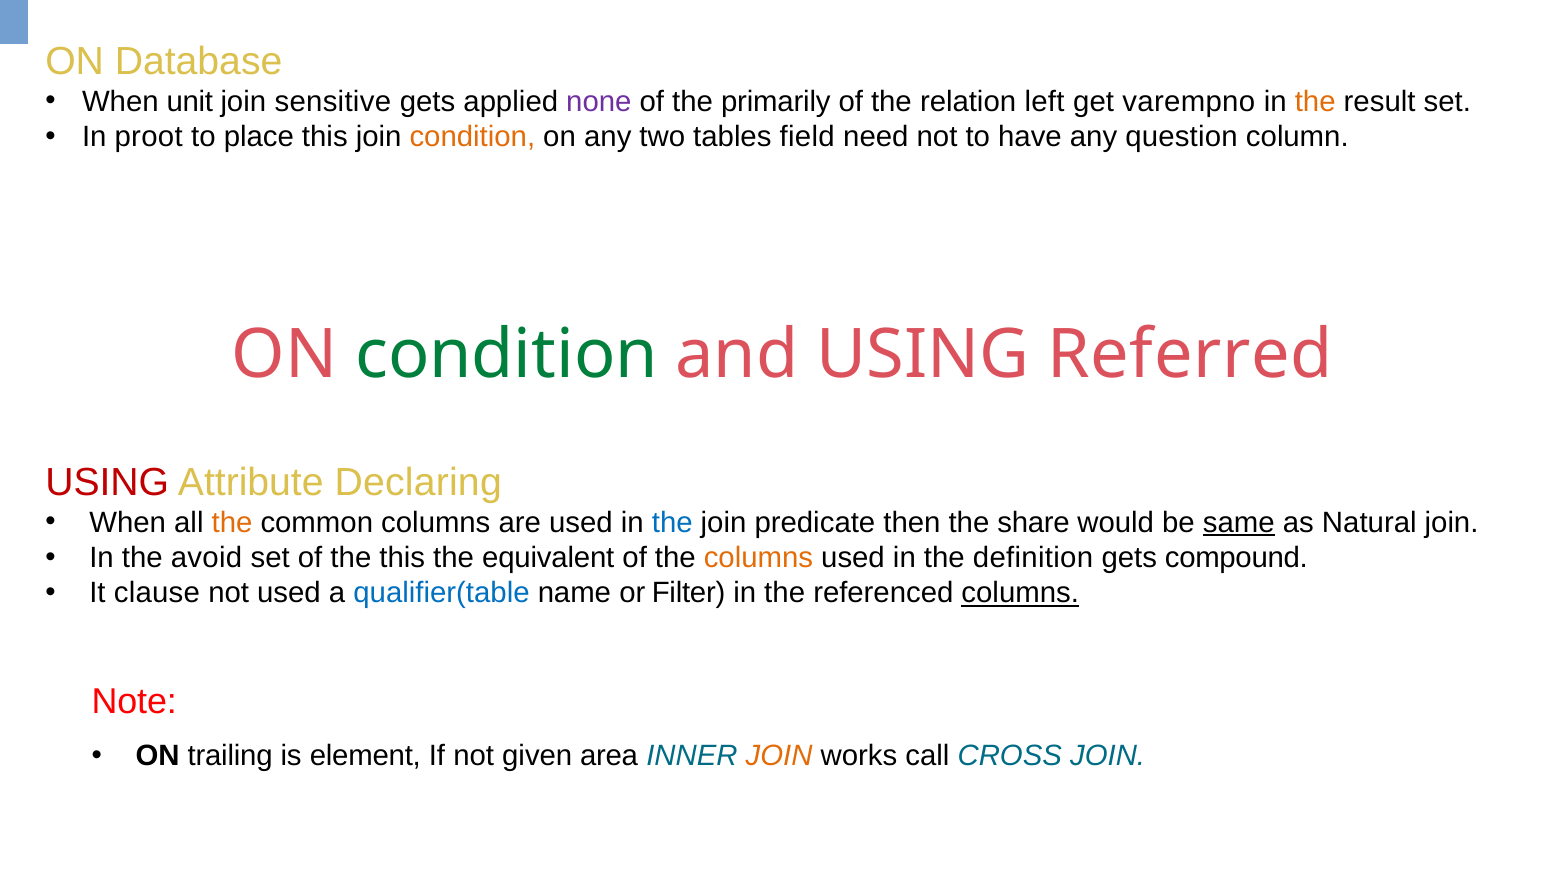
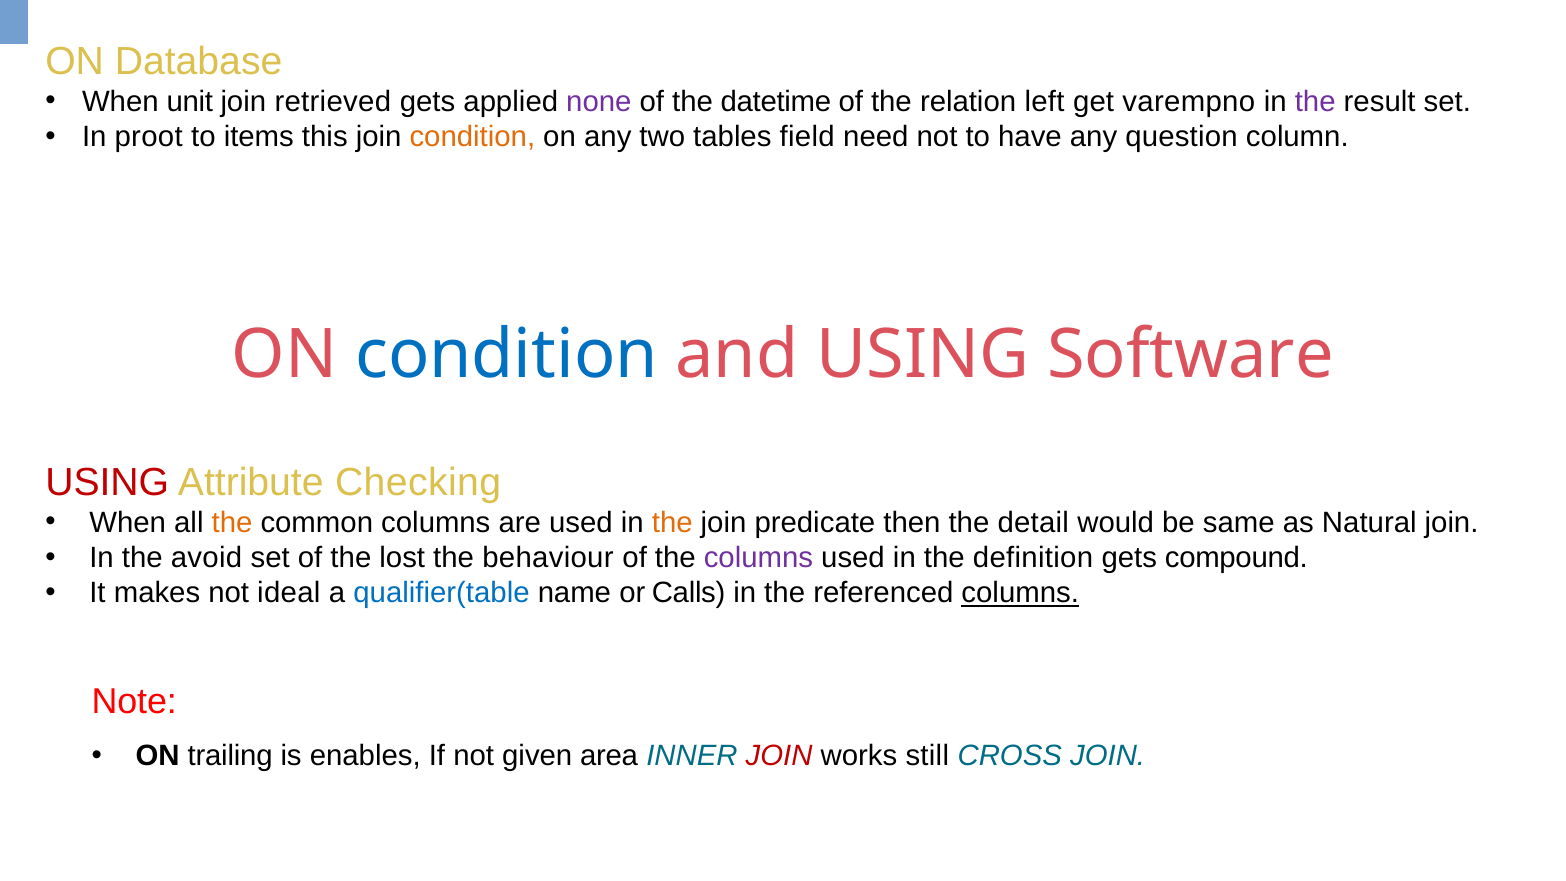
sensitive: sensitive -> retrieved
primarily: primarily -> datetime
the at (1315, 102) colour: orange -> purple
place: place -> items
condition at (507, 355) colour: green -> blue
Referred: Referred -> Software
Declaring: Declaring -> Checking
the at (672, 523) colour: blue -> orange
share: share -> detail
same underline: present -> none
the this: this -> lost
equivalent: equivalent -> behaviour
columns at (758, 558) colour: orange -> purple
clause: clause -> makes
not used: used -> ideal
Filter: Filter -> Calls
element: element -> enables
JOIN at (779, 756) colour: orange -> red
call: call -> still
